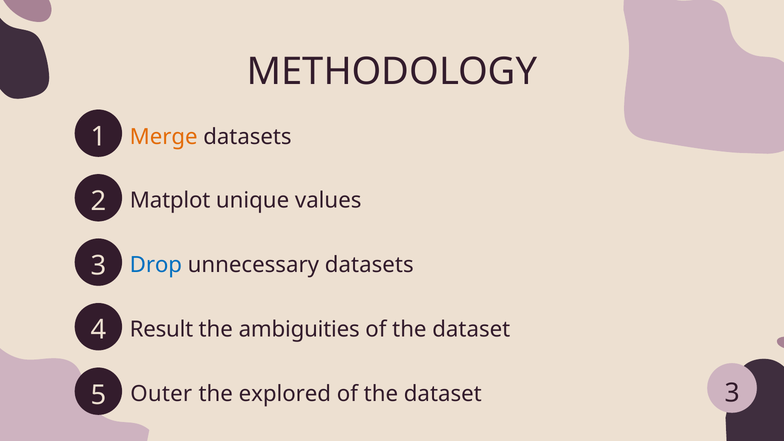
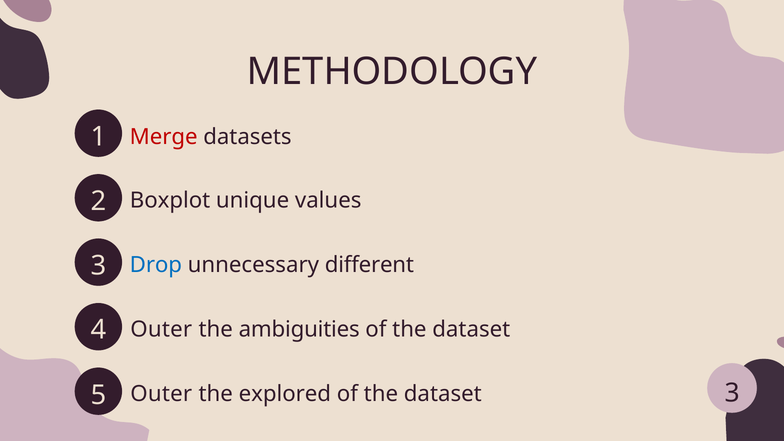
Merge colour: orange -> red
Matplot: Matplot -> Boxplot
unnecessary datasets: datasets -> different
4 Result: Result -> Outer
